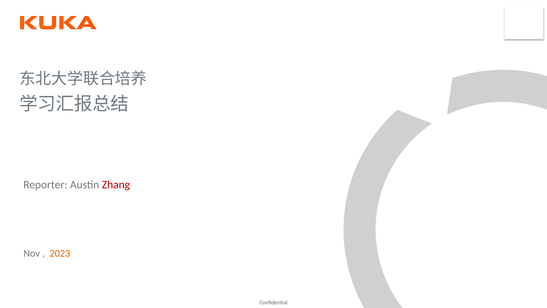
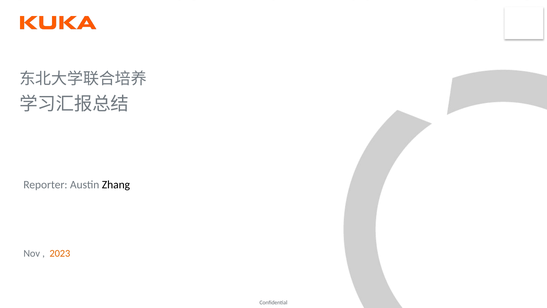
Zhang colour: red -> black
